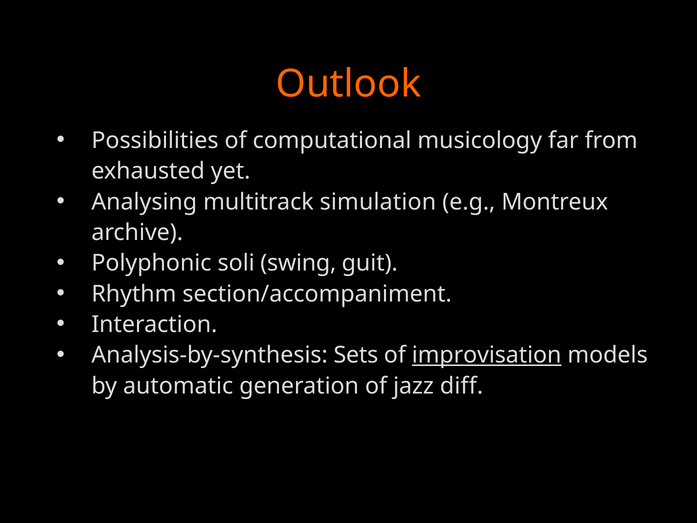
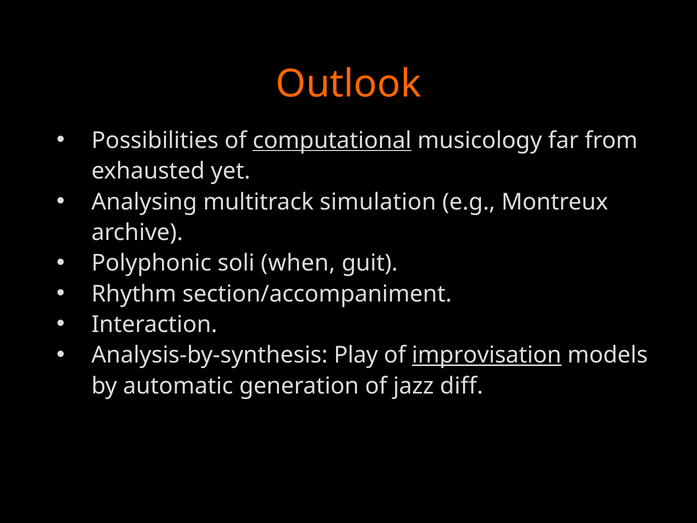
computational underline: none -> present
swing: swing -> when
Sets: Sets -> Play
